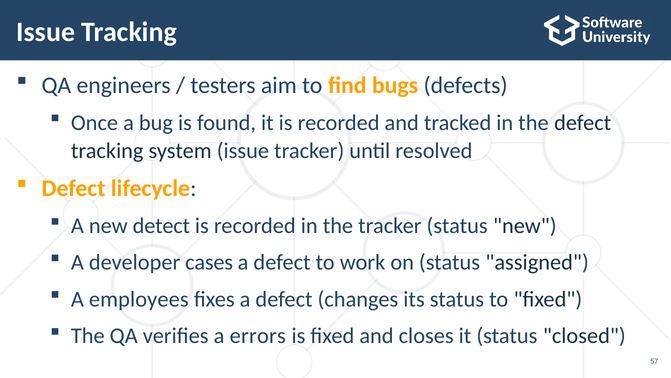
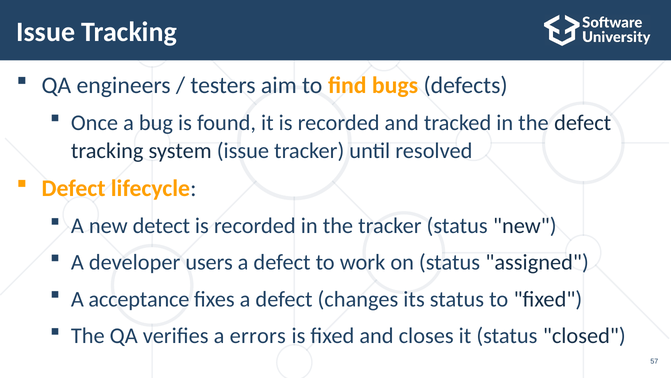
cases: cases -> users
employees: employees -> acceptance
